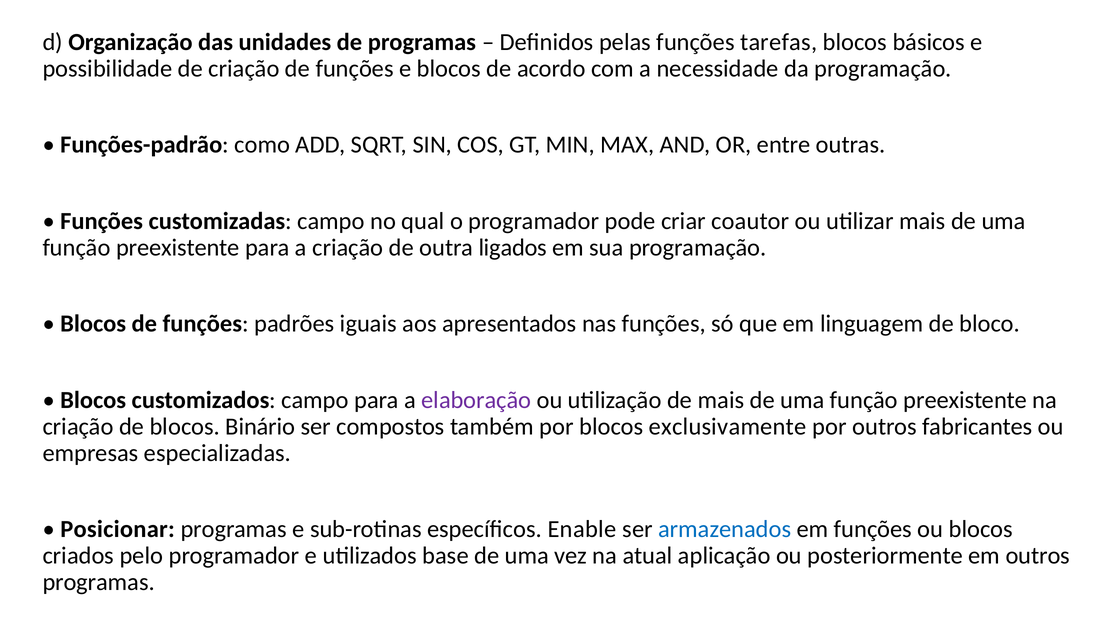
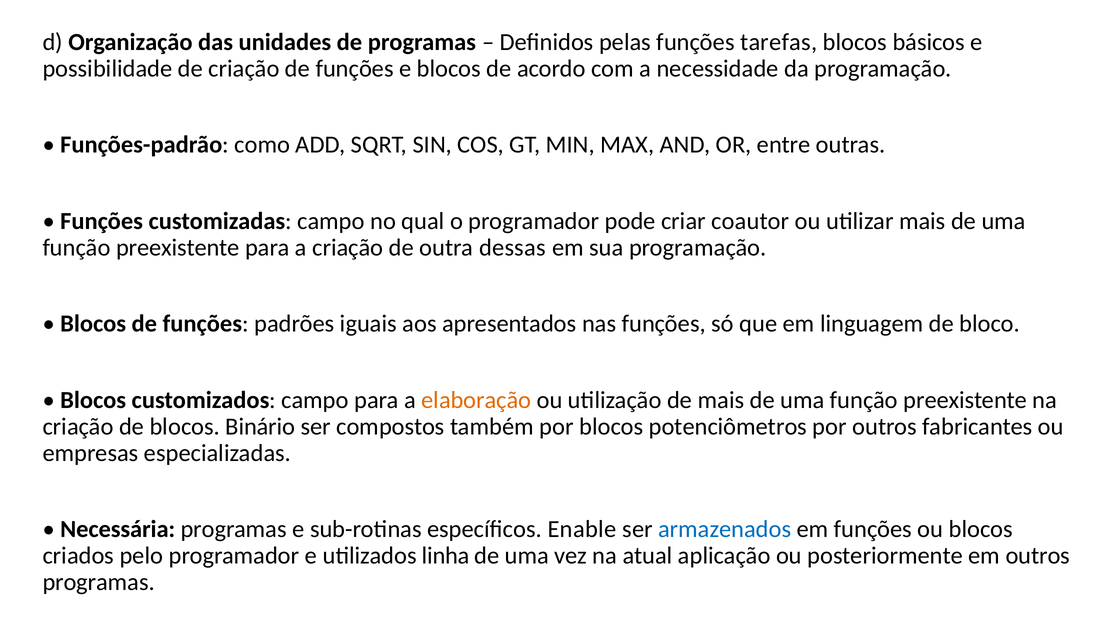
ligados: ligados -> dessas
elaboração colour: purple -> orange
exclusivamente: exclusivamente -> potenciômetros
Posicionar: Posicionar -> Necessária
base: base -> linha
